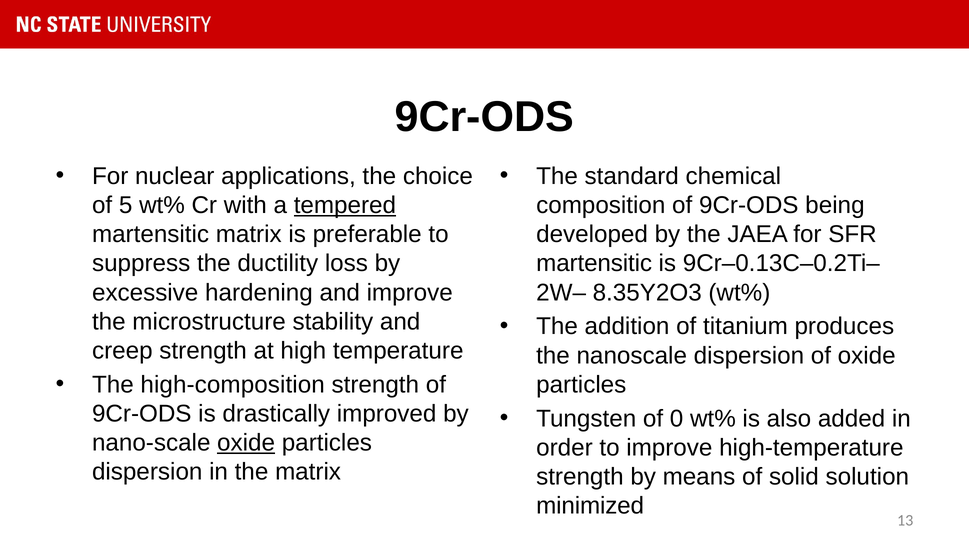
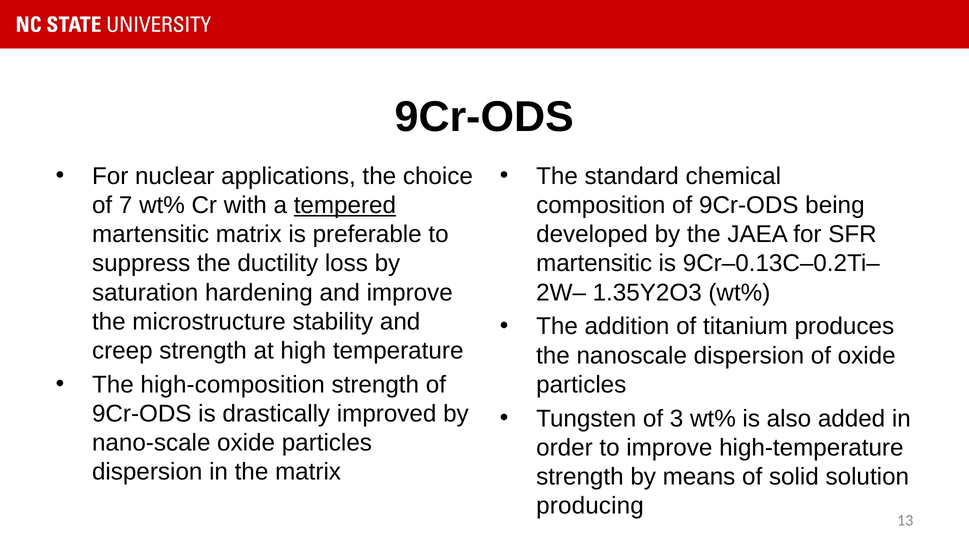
5: 5 -> 7
excessive: excessive -> saturation
8.35Y2O3: 8.35Y2O3 -> 1.35Y2O3
0: 0 -> 3
oxide at (246, 443) underline: present -> none
minimized: minimized -> producing
